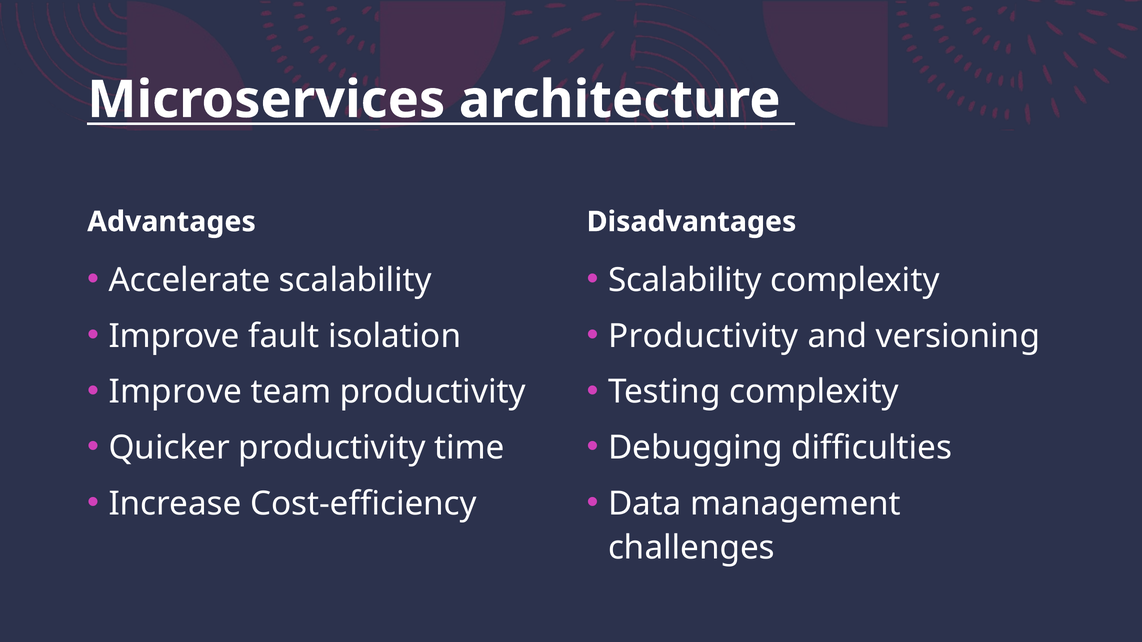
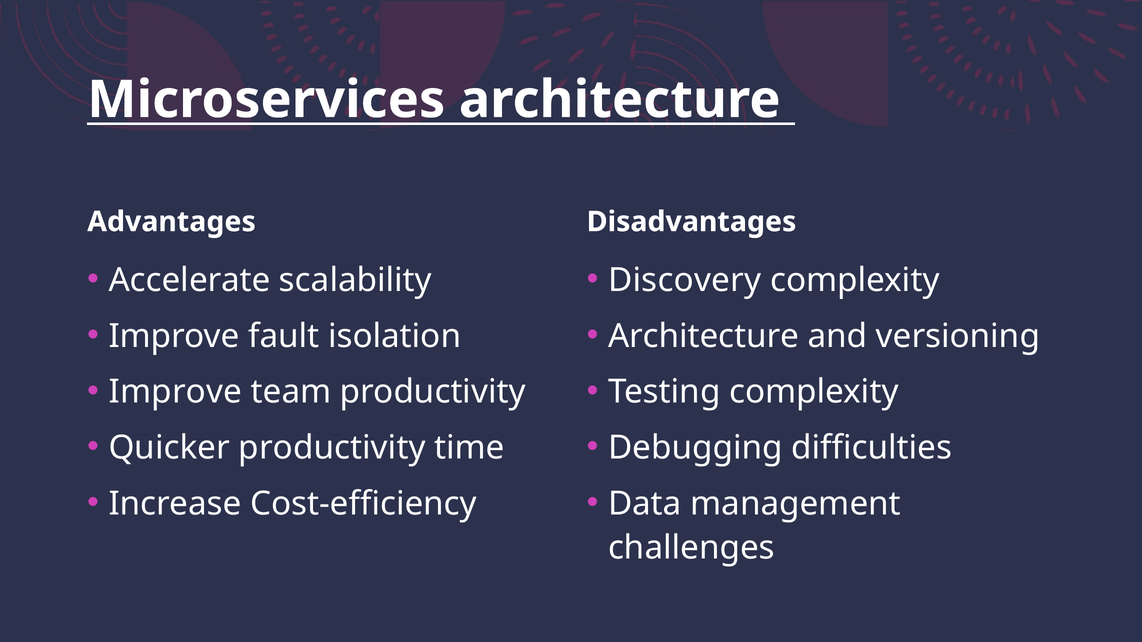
Scalability at (685, 280): Scalability -> Discovery
Productivity at (703, 336): Productivity -> Architecture
